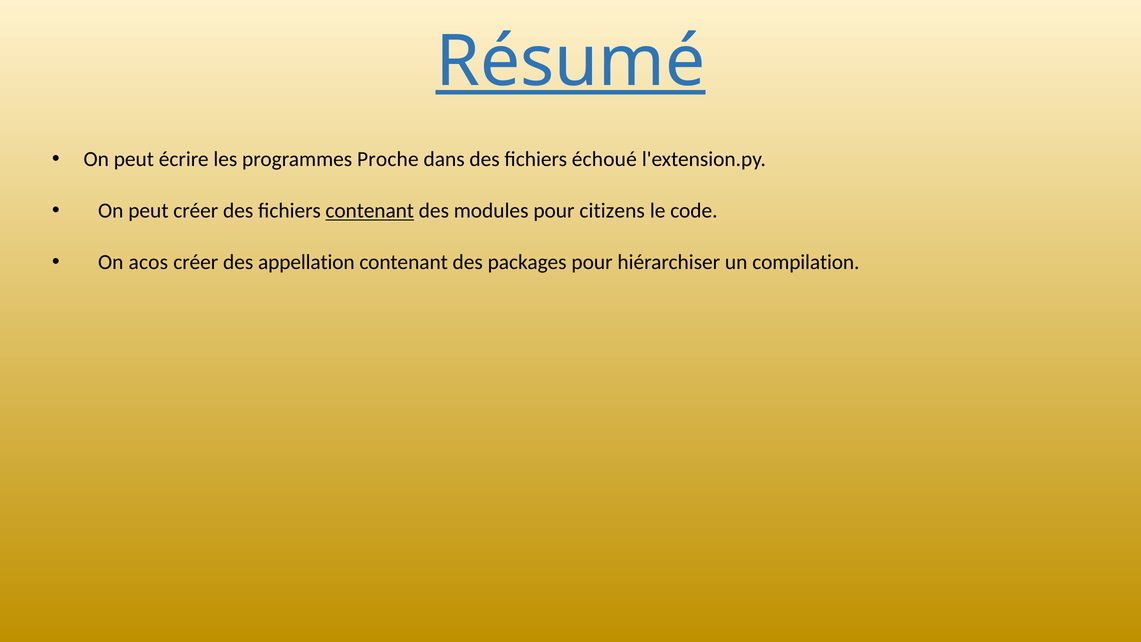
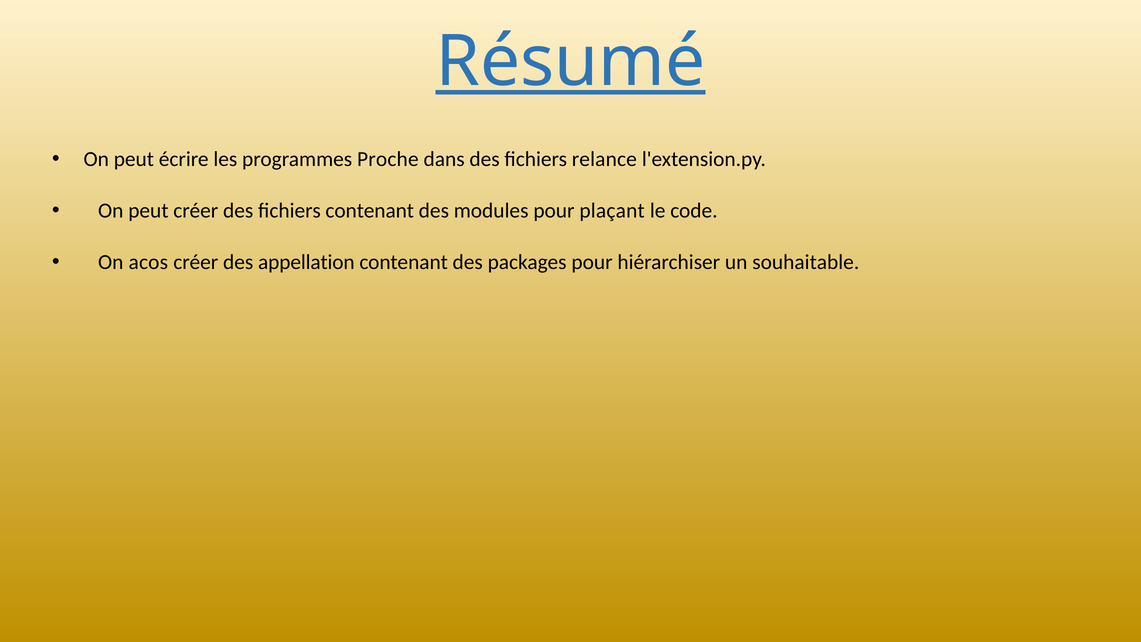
échoué: échoué -> relance
contenant at (370, 211) underline: present -> none
citizens: citizens -> plaçant
compilation: compilation -> souhaitable
